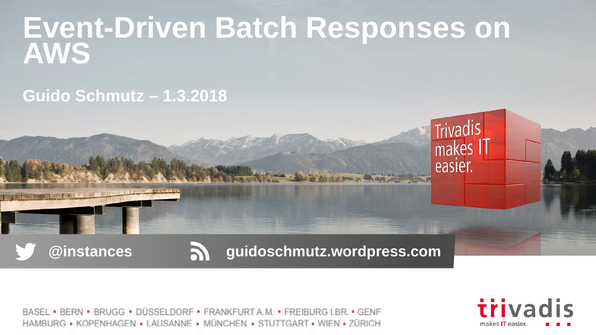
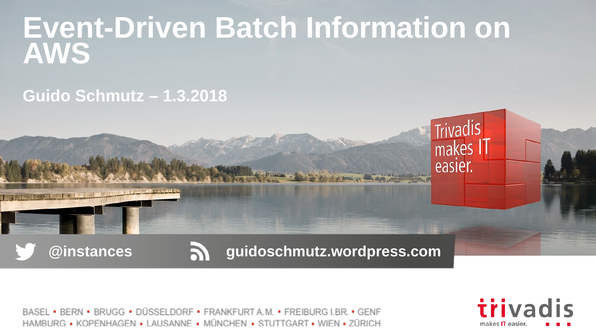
Responses: Responses -> Information
